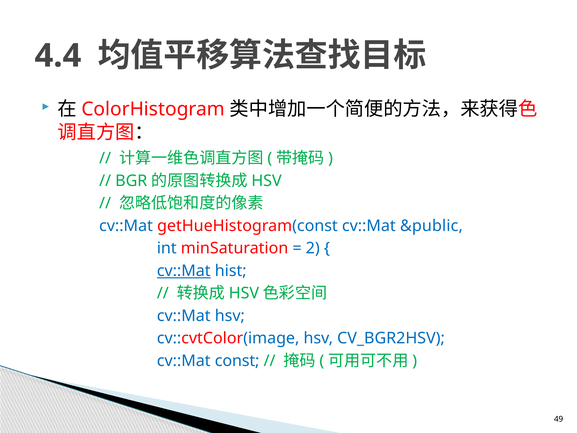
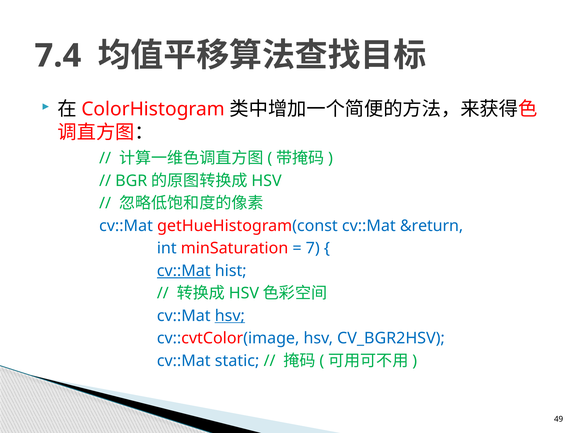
4.4: 4.4 -> 7.4
&public: &public -> &return
2: 2 -> 7
hsv at (230, 316) underline: none -> present
const: const -> static
